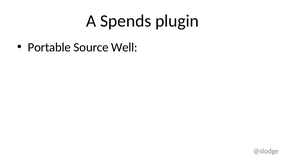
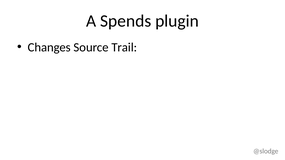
Portable: Portable -> Changes
Well: Well -> Trail
